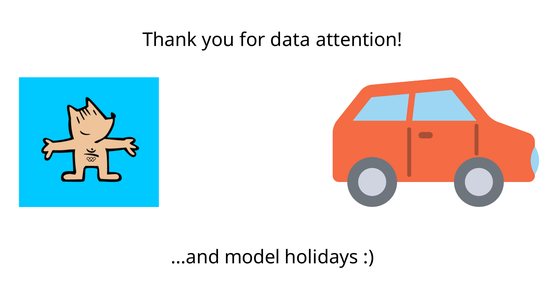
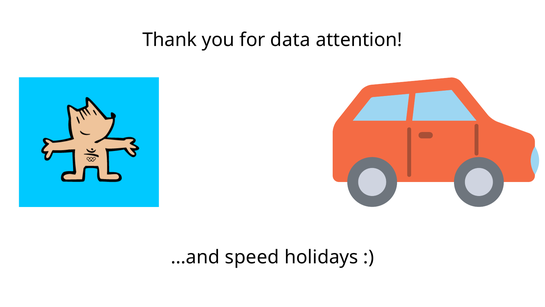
model: model -> speed
